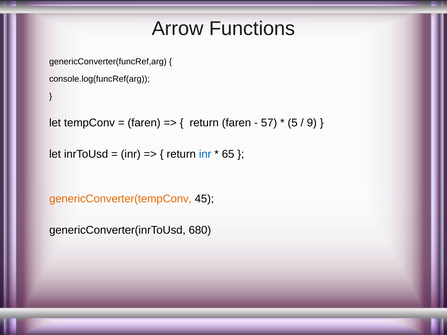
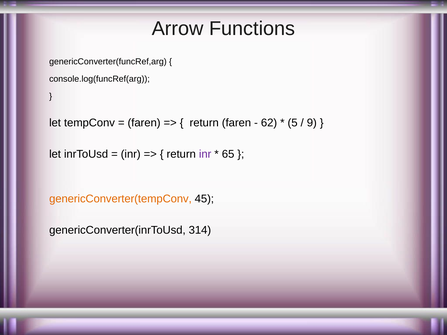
57: 57 -> 62
inr at (205, 154) colour: blue -> purple
680: 680 -> 314
